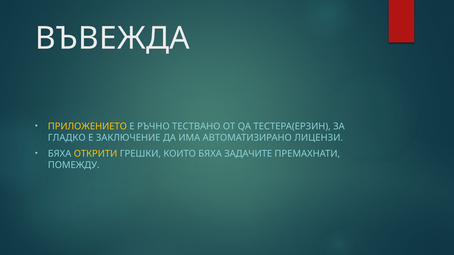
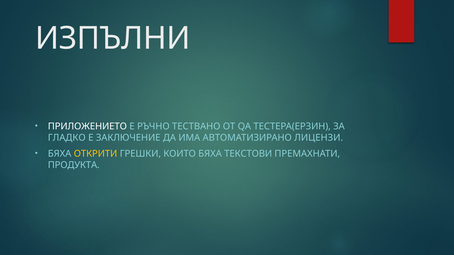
ВЪВЕЖДА: ВЪВЕЖДА -> ИЗПЪЛНИ
ПРИЛОЖЕНИЕТО colour: yellow -> white
ЗАДАЧИТЕ: ЗАДАЧИТЕ -> ТЕКСТОВИ
ПОМЕЖДУ: ПОМЕЖДУ -> ПРОДУКТА
